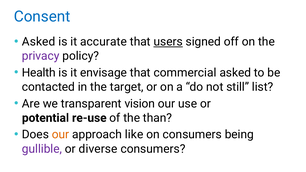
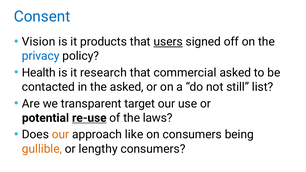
Asked at (39, 42): Asked -> Vision
accurate: accurate -> products
privacy colour: purple -> blue
envisage: envisage -> research
the target: target -> asked
vision: vision -> target
re-use underline: none -> present
than: than -> laws
gullible colour: purple -> orange
diverse: diverse -> lengthy
